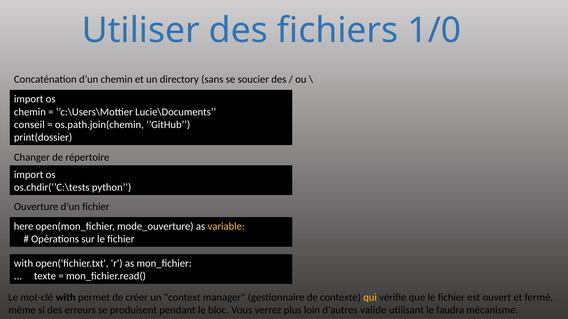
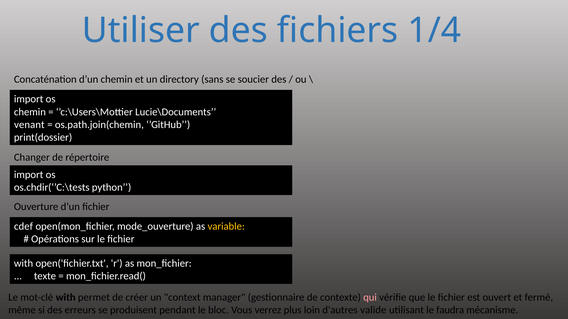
1/0: 1/0 -> 1/4
conseil: conseil -> venant
here: here -> cdef
qui colour: yellow -> pink
